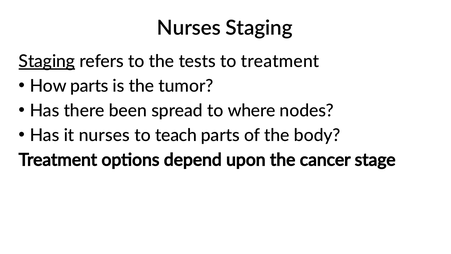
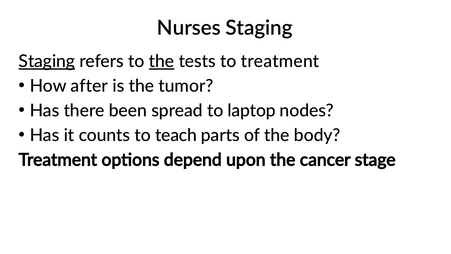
the at (162, 61) underline: none -> present
How parts: parts -> after
where: where -> laptop
it nurses: nurses -> counts
